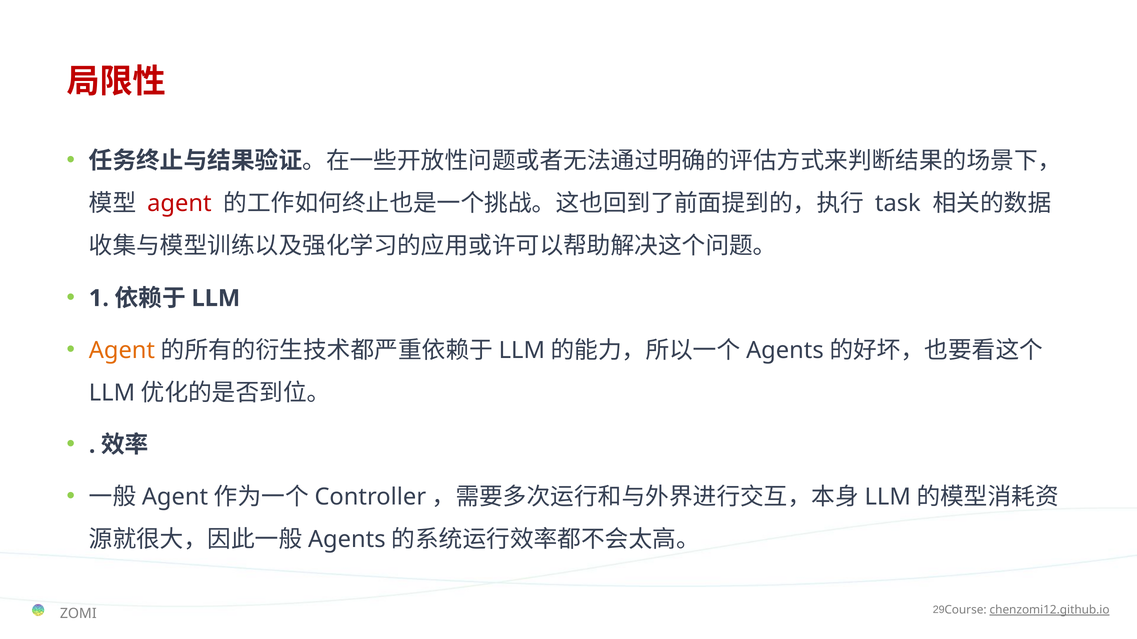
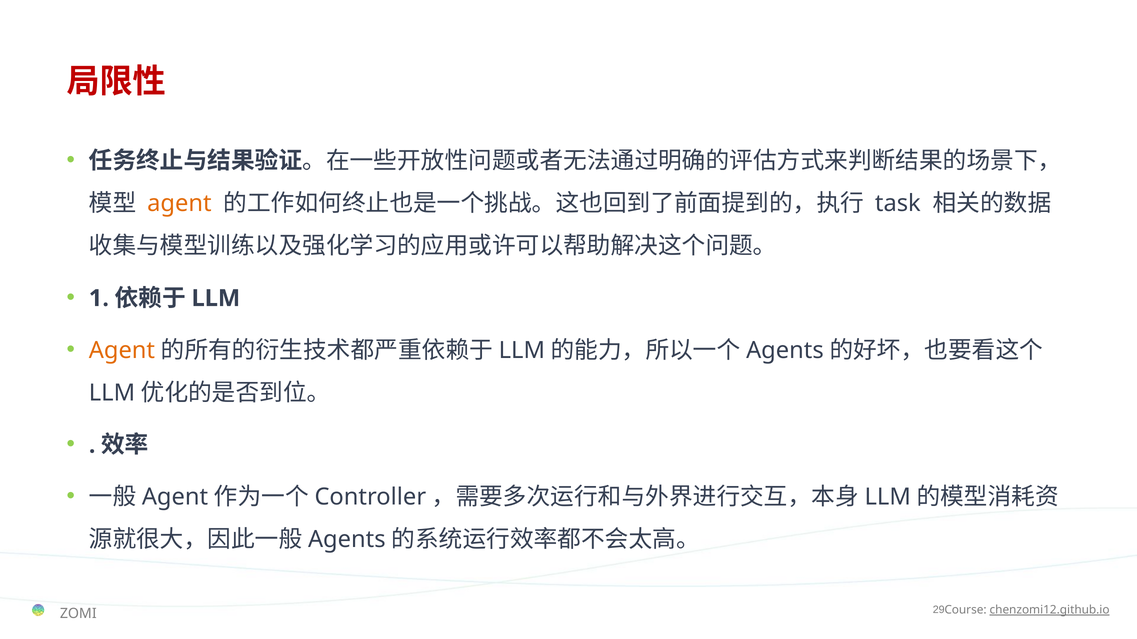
agent at (179, 204) colour: red -> orange
